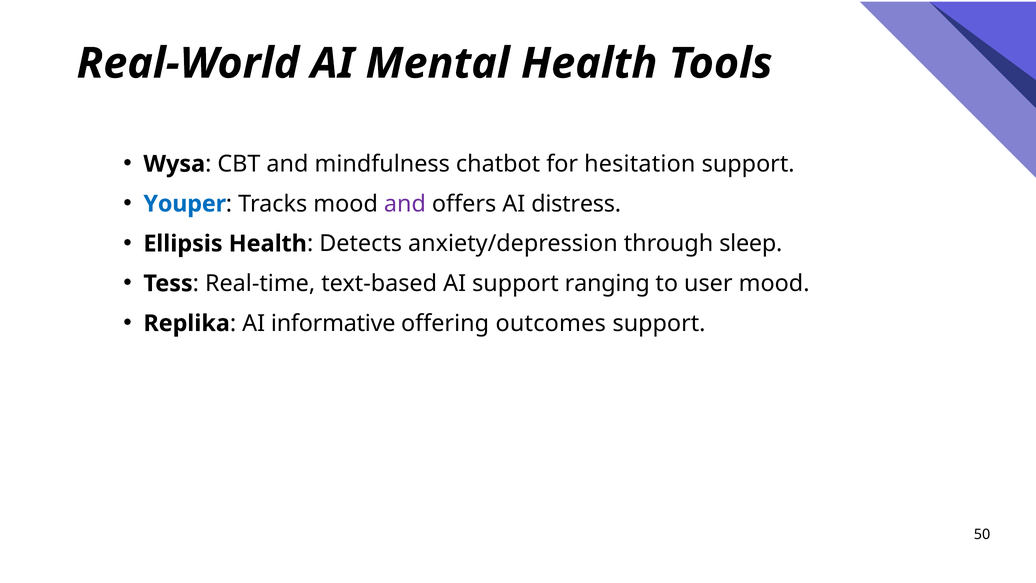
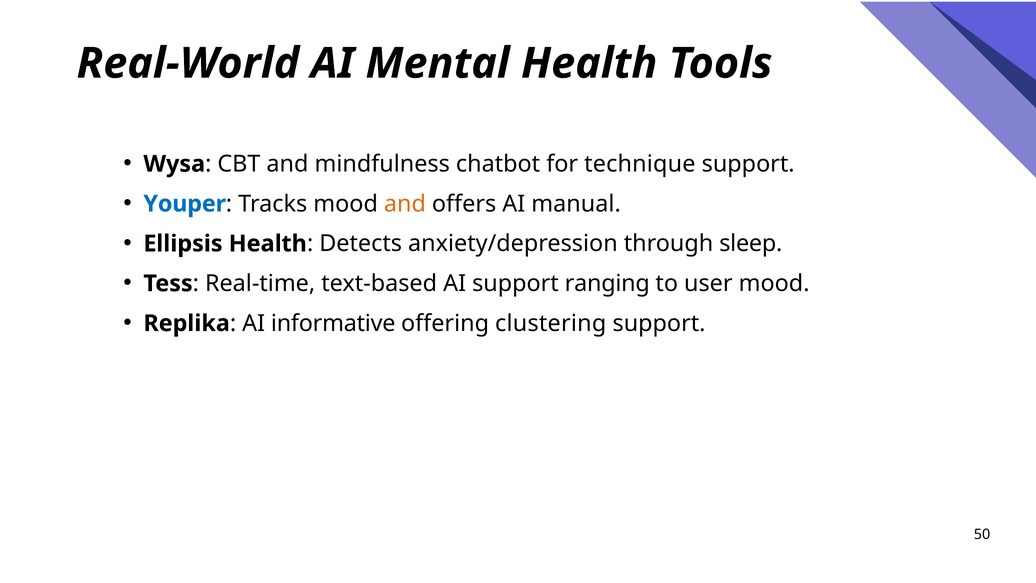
hesitation: hesitation -> technique
and at (405, 204) colour: purple -> orange
distress: distress -> manual
outcomes: outcomes -> clustering
